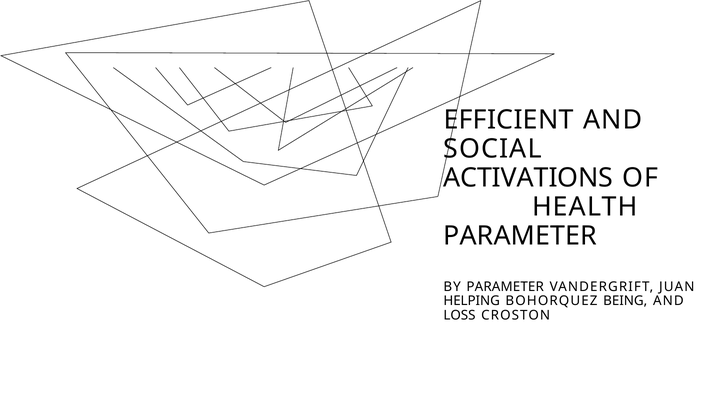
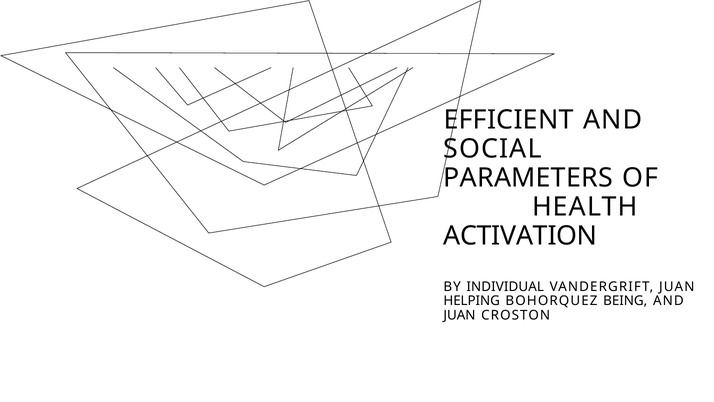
ACTIVATIONS: ACTIVATIONS -> PARAMETERS
PARAMETER at (520, 236): PARAMETER -> ACTIVATION
BY PARAMETER: PARAMETER -> INDIVIDUAL
LOSS at (459, 315): LOSS -> JUAN
